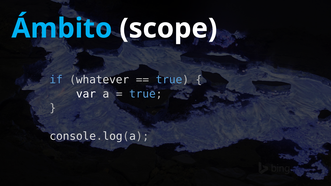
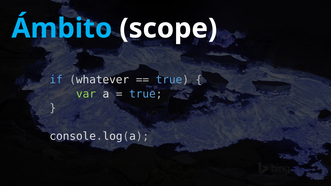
var colour: white -> light green
